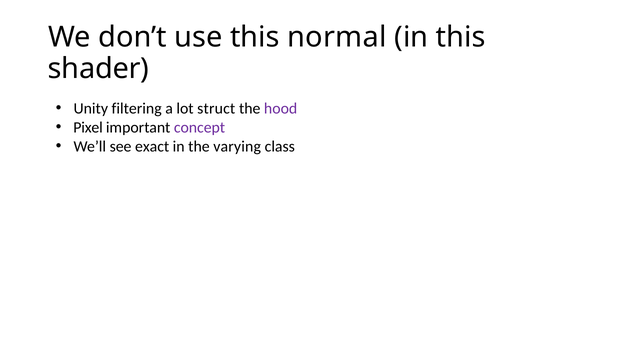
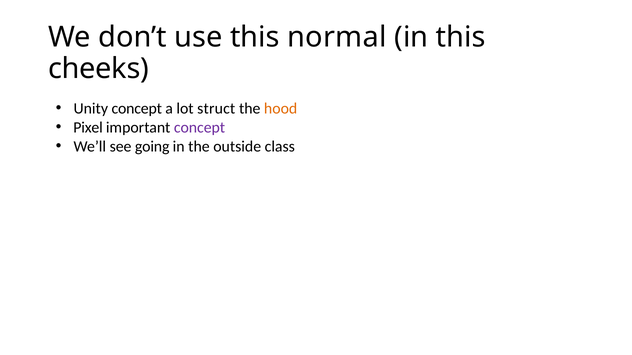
shader: shader -> cheeks
Unity filtering: filtering -> concept
hood colour: purple -> orange
exact: exact -> going
varying: varying -> outside
